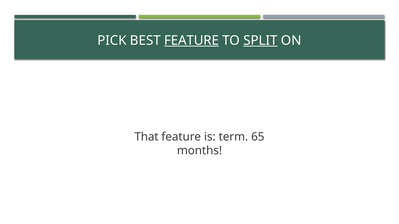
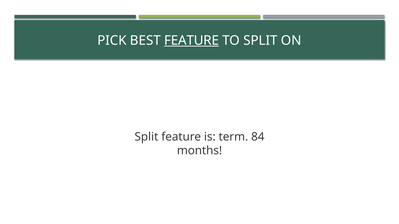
SPLIT at (260, 40) underline: present -> none
That at (146, 137): That -> Split
65: 65 -> 84
